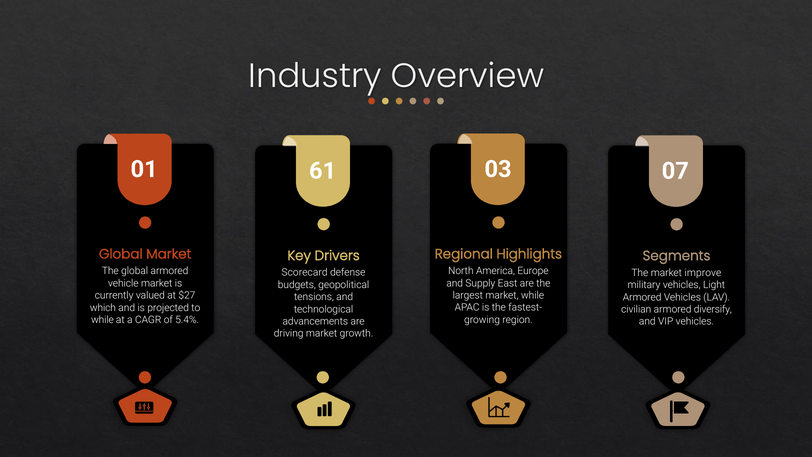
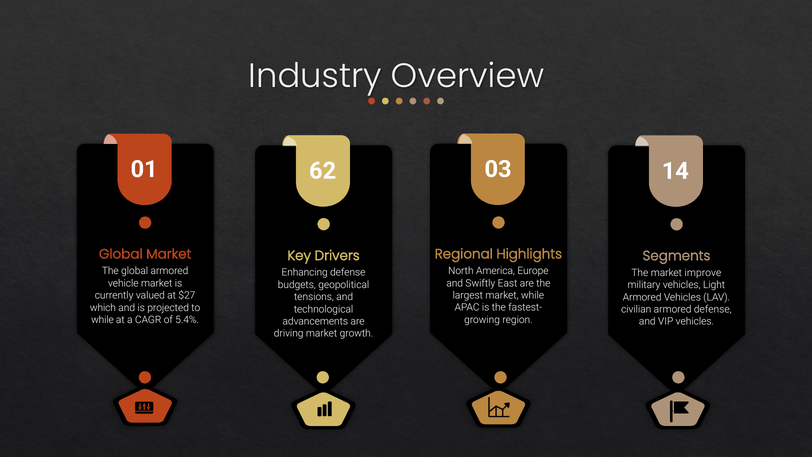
61: 61 -> 62
07: 07 -> 14
Scorecard: Scorecard -> Enhancing
Supply: Supply -> Swiftly
armored diversify: diversify -> defense
